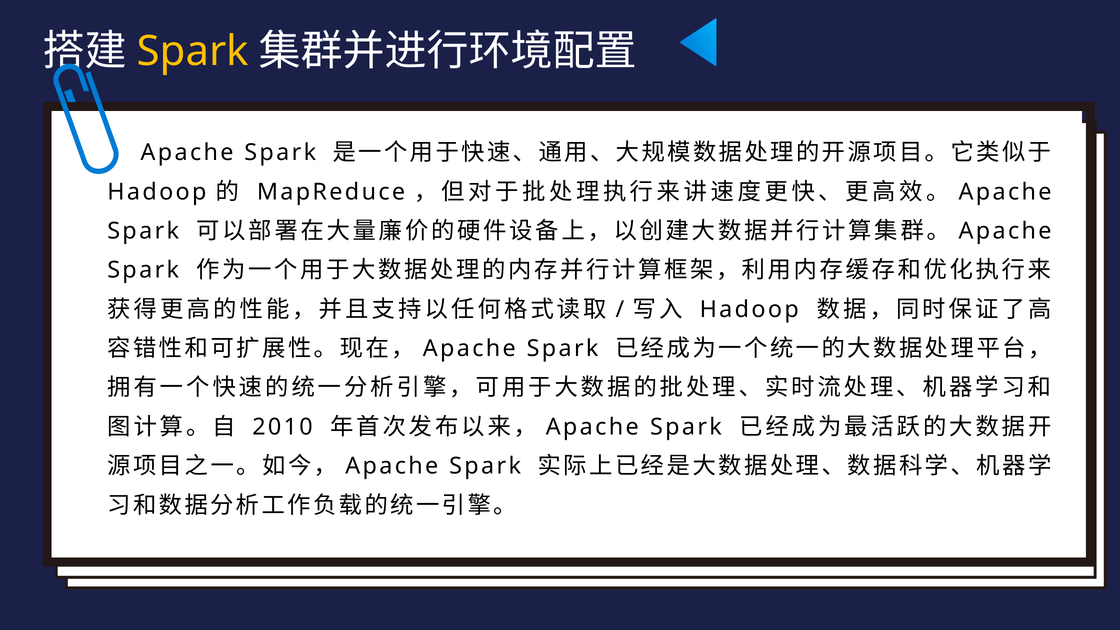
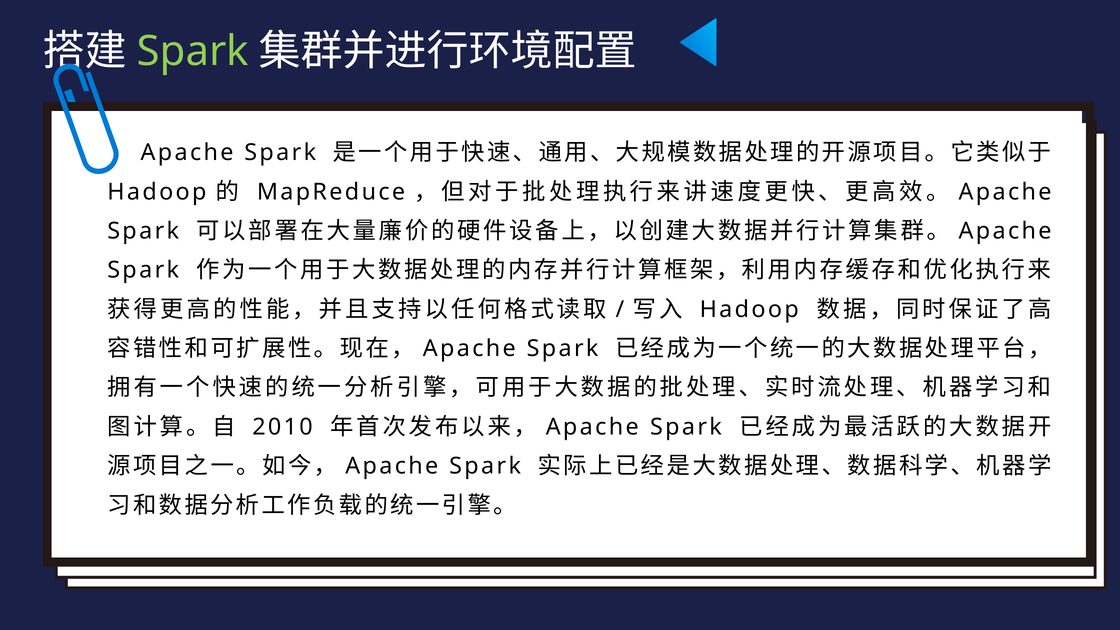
Spark at (193, 52) colour: yellow -> light green
